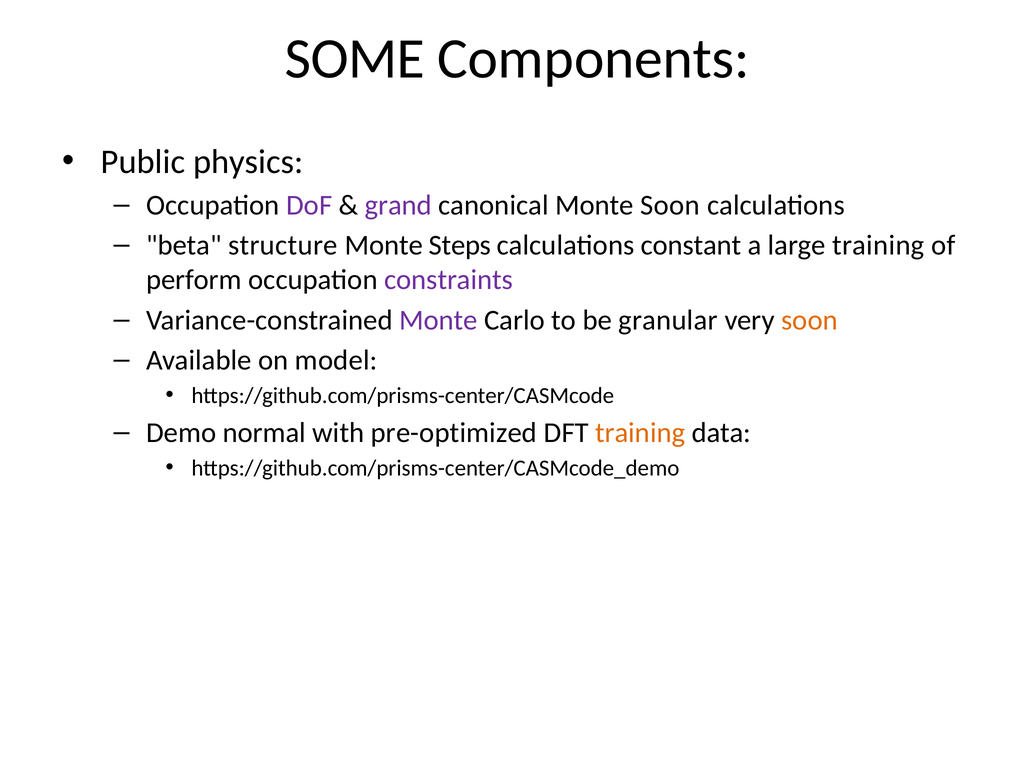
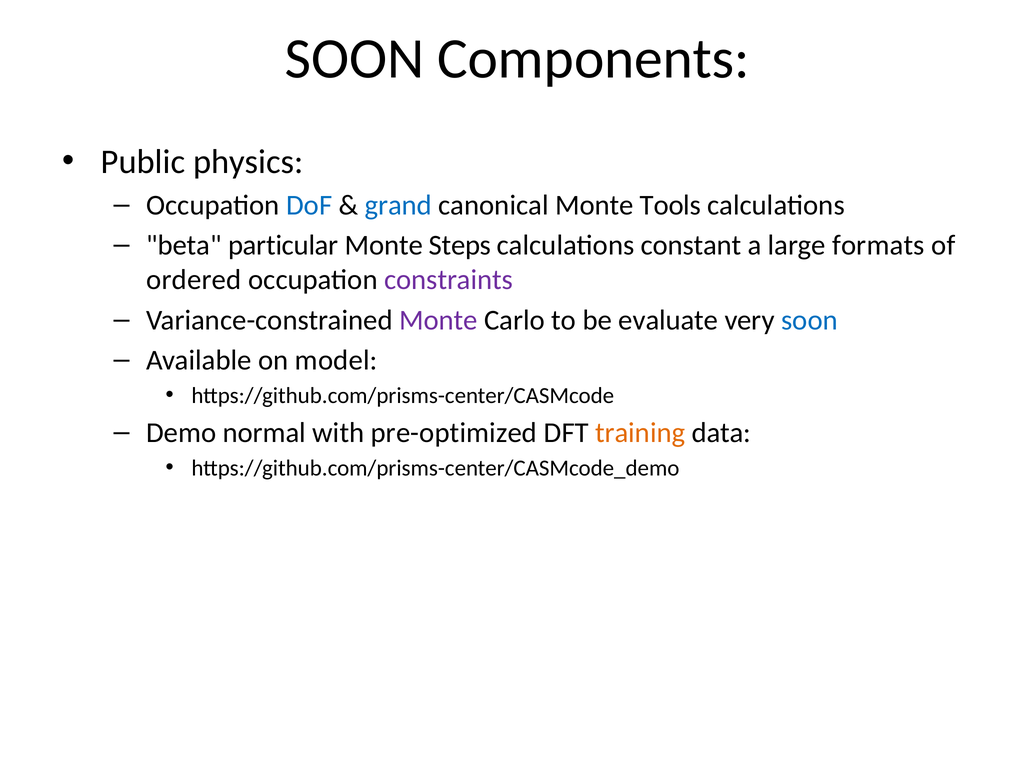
SOME at (355, 59): SOME -> SOON
DoF colour: purple -> blue
grand colour: purple -> blue
Monte Soon: Soon -> Tools
structure: structure -> particular
large training: training -> formats
perform: perform -> ordered
granular: granular -> evaluate
soon at (810, 320) colour: orange -> blue
